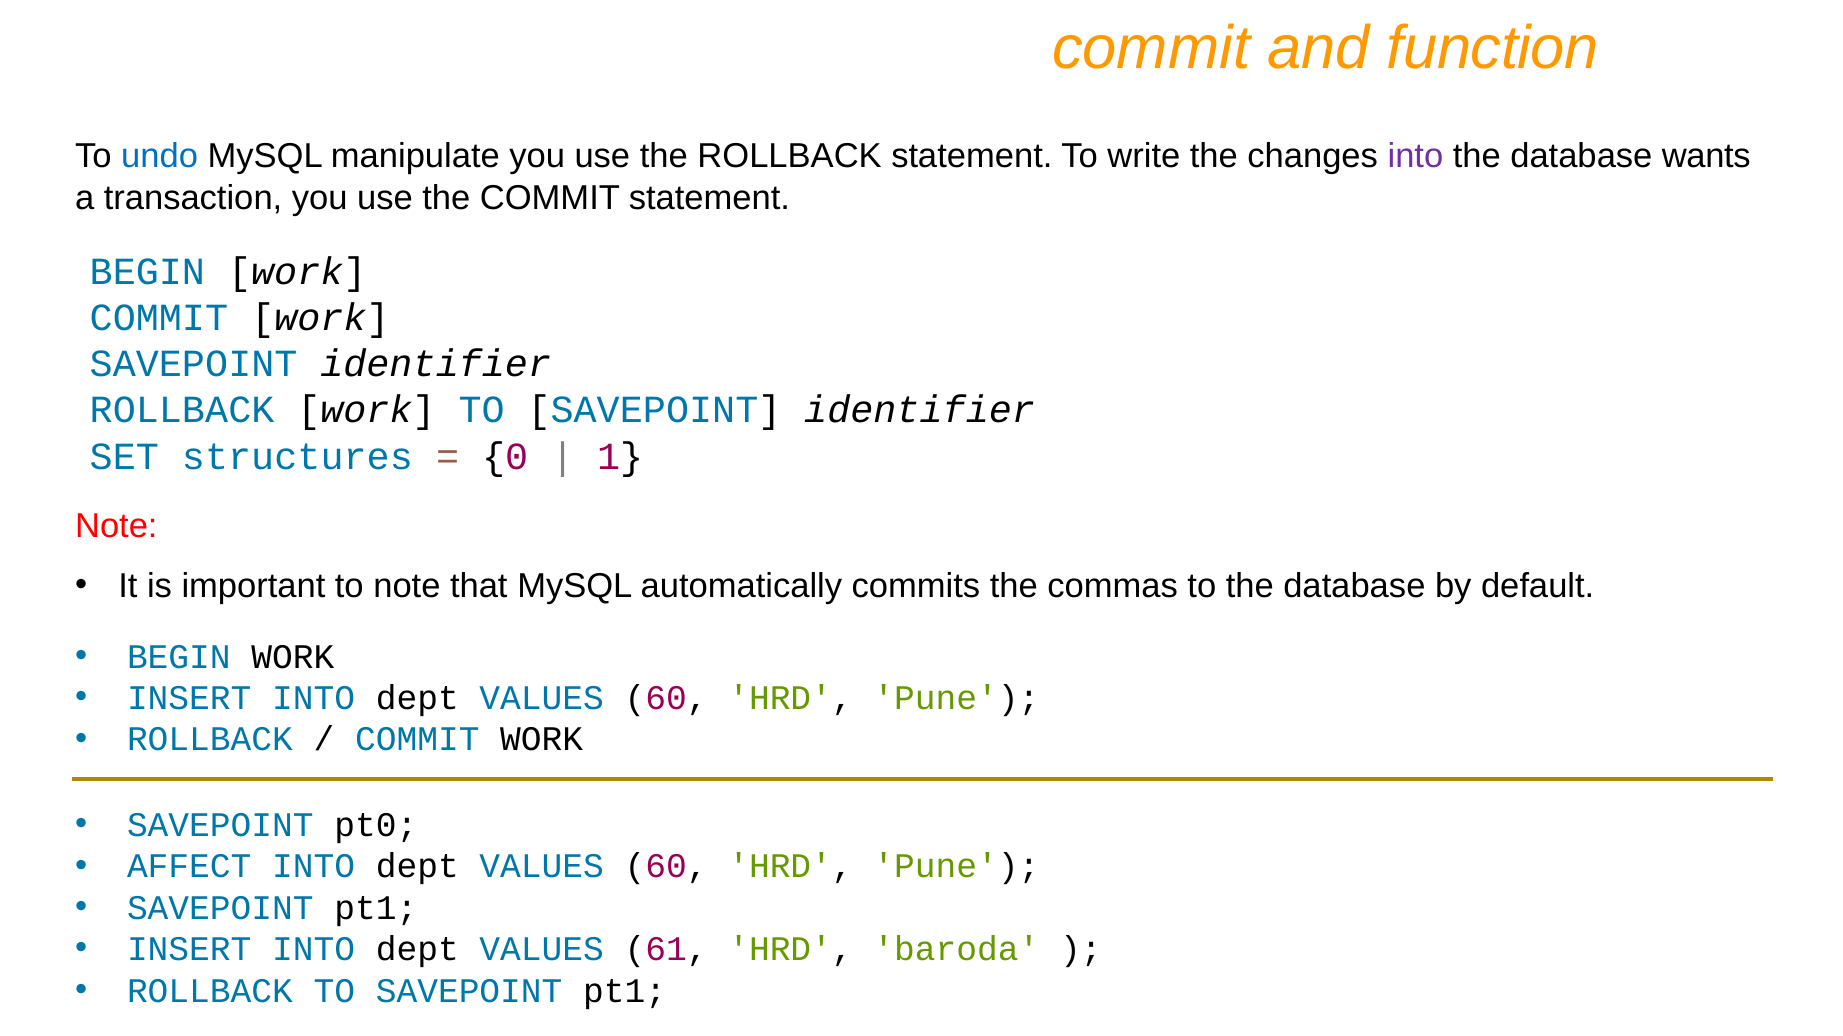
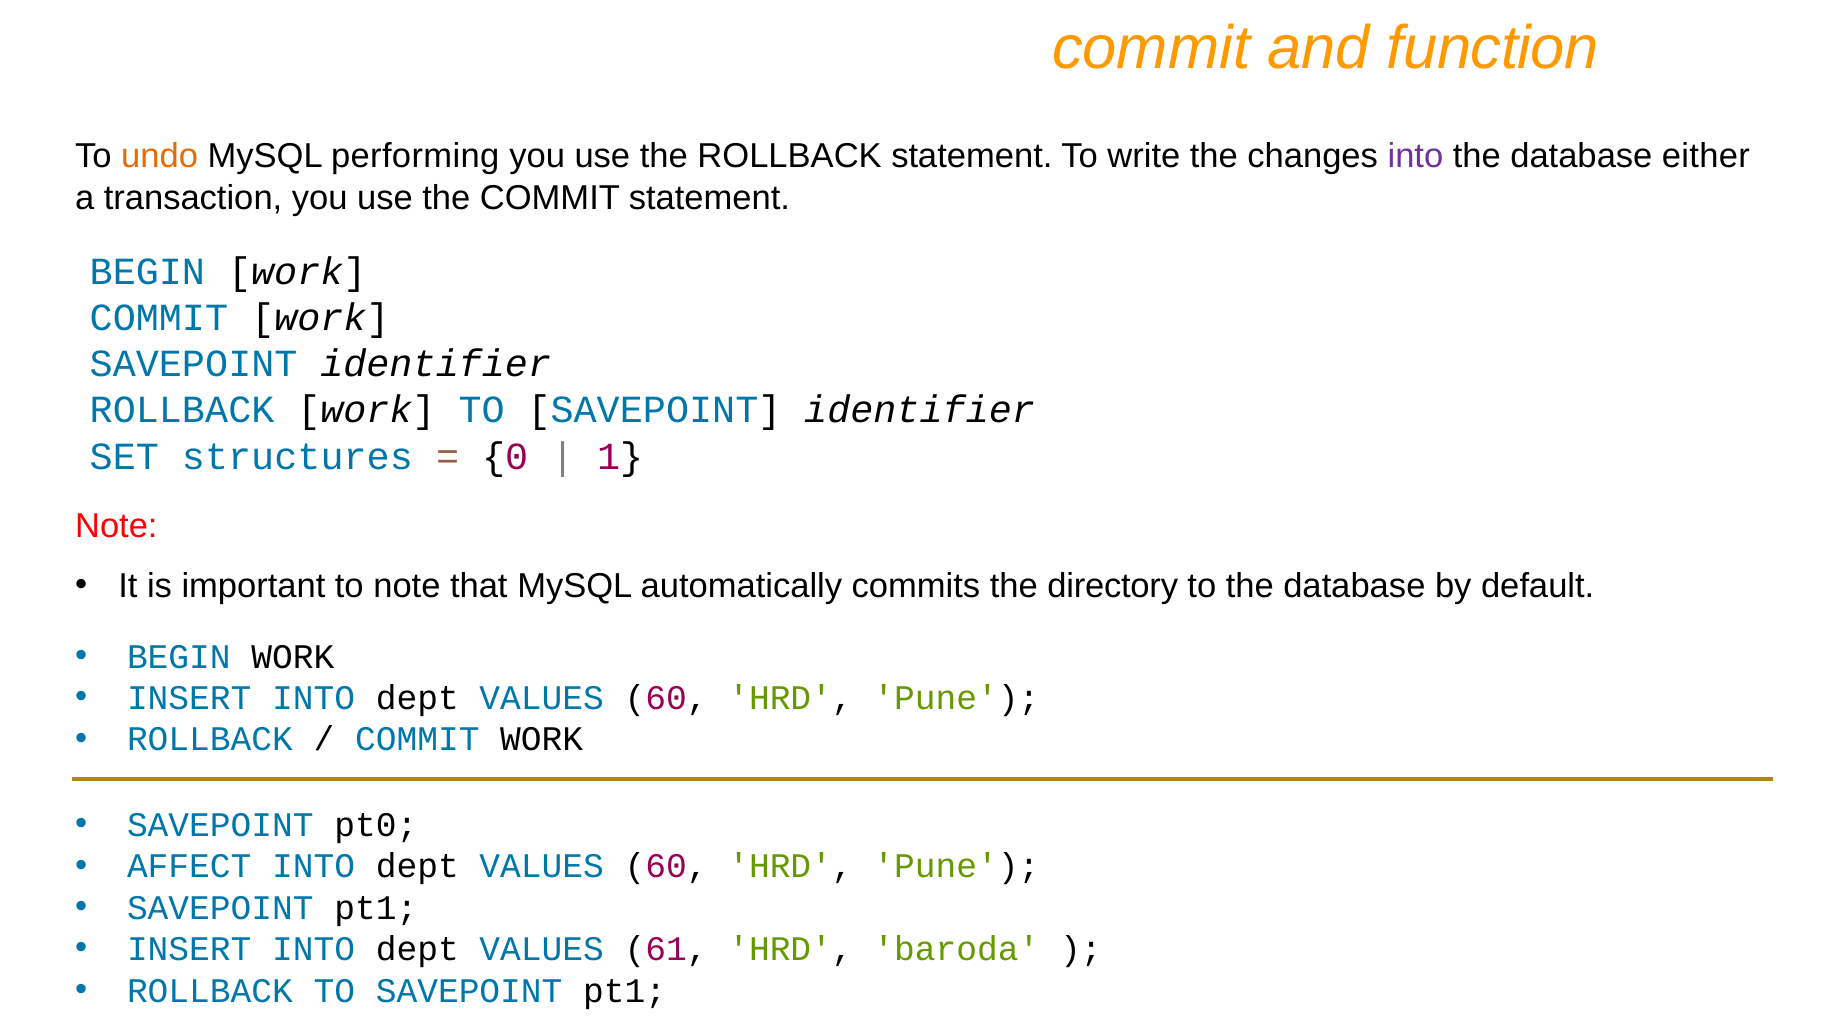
undo colour: blue -> orange
manipulate: manipulate -> performing
wants: wants -> either
commas: commas -> directory
